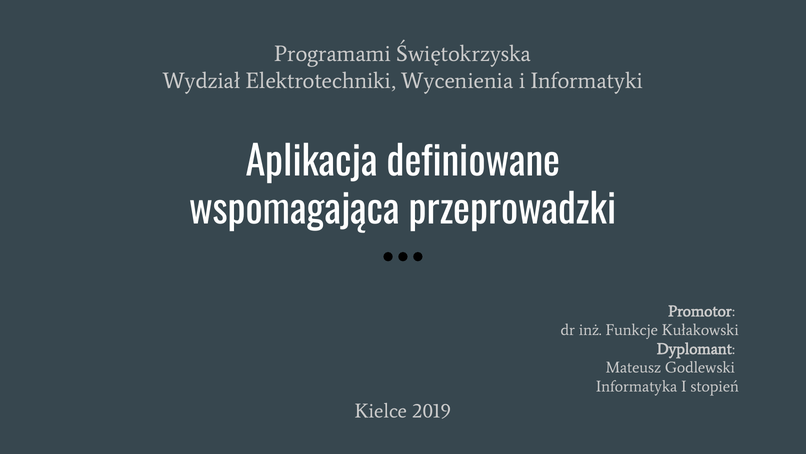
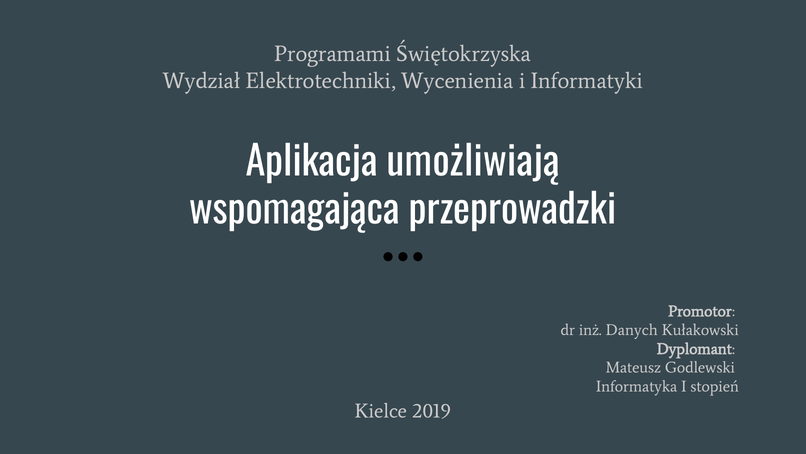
definiowane: definiowane -> umożliwiają
Funkcje: Funkcje -> Danych
